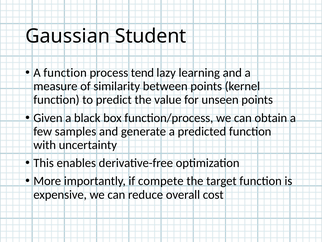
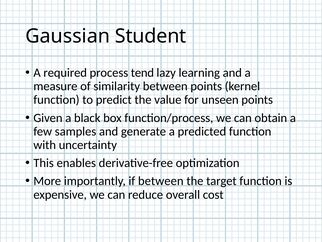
A function: function -> required
if compete: compete -> between
